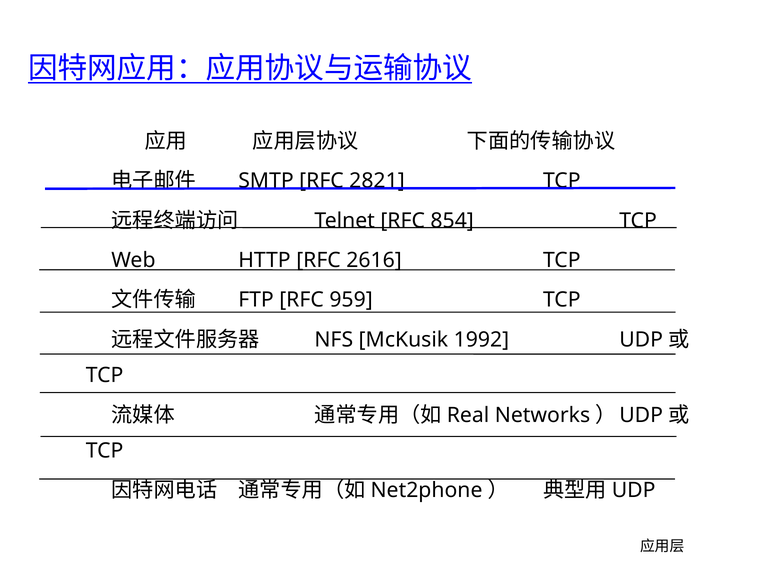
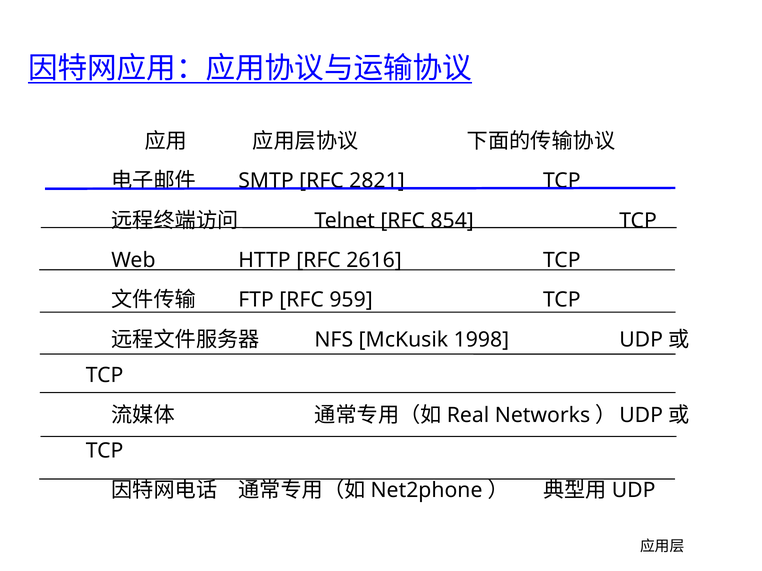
1992: 1992 -> 1998
